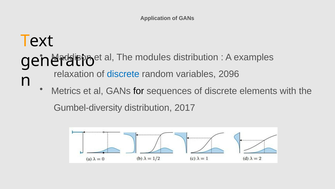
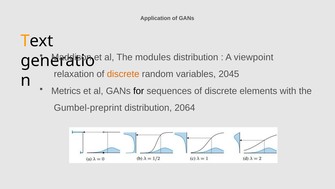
examples: examples -> viewpoint
discrete at (123, 74) colour: blue -> orange
2096: 2096 -> 2045
Gumbel-diversity: Gumbel-diversity -> Gumbel-preprint
2017: 2017 -> 2064
